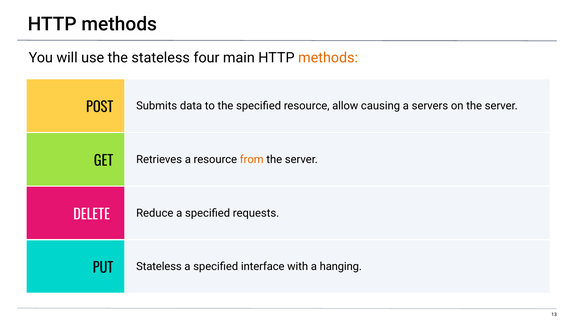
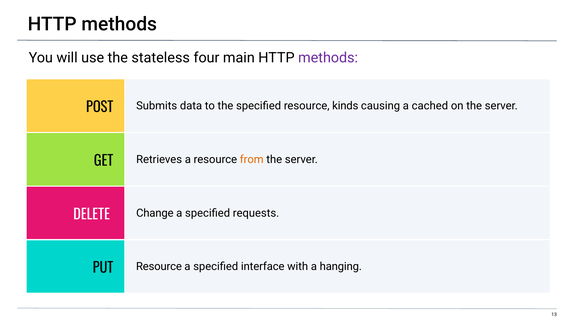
methods at (328, 58) colour: orange -> purple
allow: allow -> kinds
servers: servers -> cached
Reduce: Reduce -> Change
PUT Stateless: Stateless -> Resource
